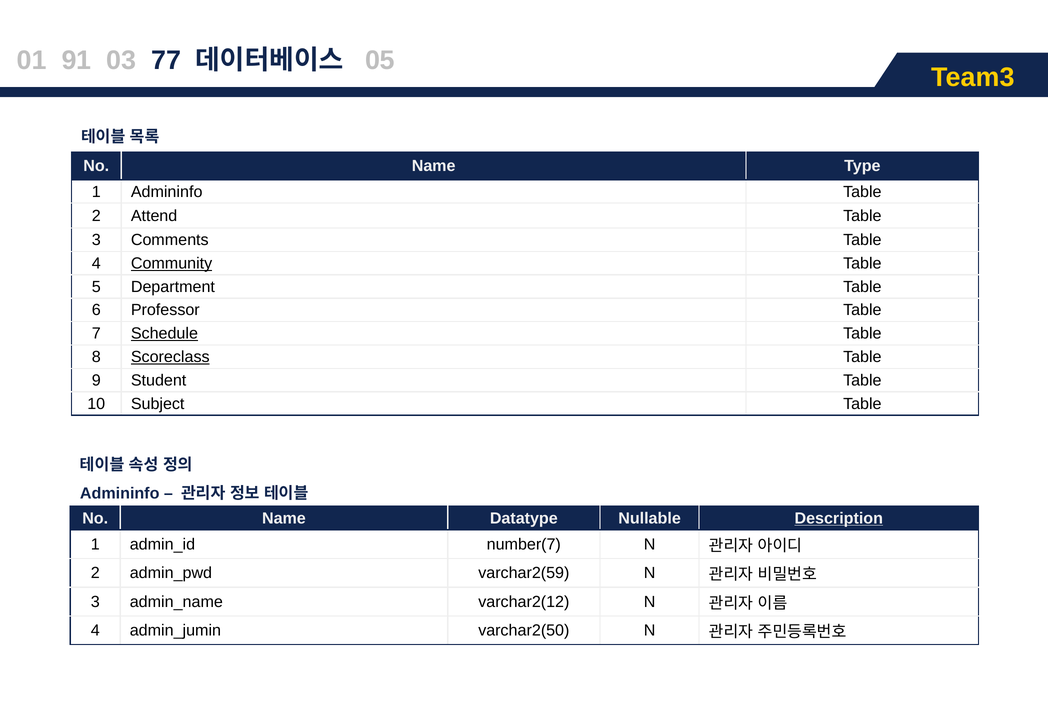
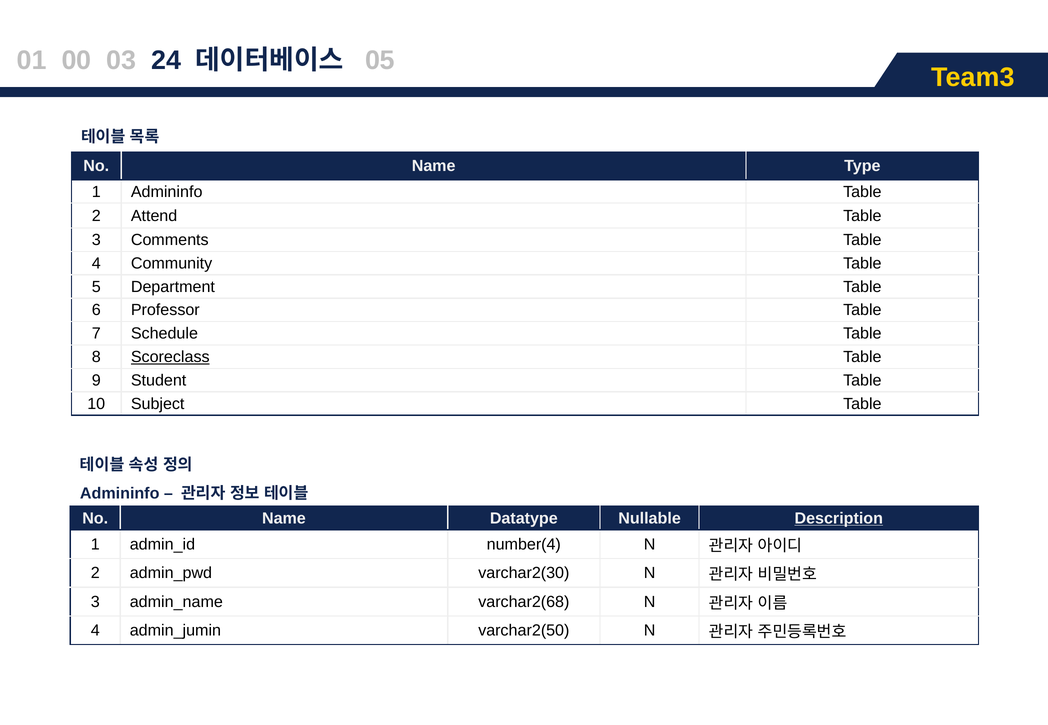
91: 91 -> 00
77: 77 -> 24
Community underline: present -> none
Schedule underline: present -> none
number(7: number(7 -> number(4
varchar2(59: varchar2(59 -> varchar2(30
varchar2(12: varchar2(12 -> varchar2(68
